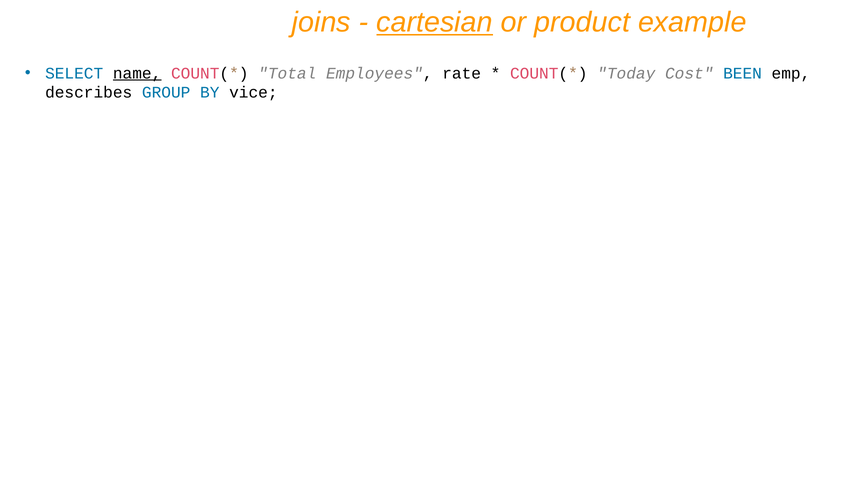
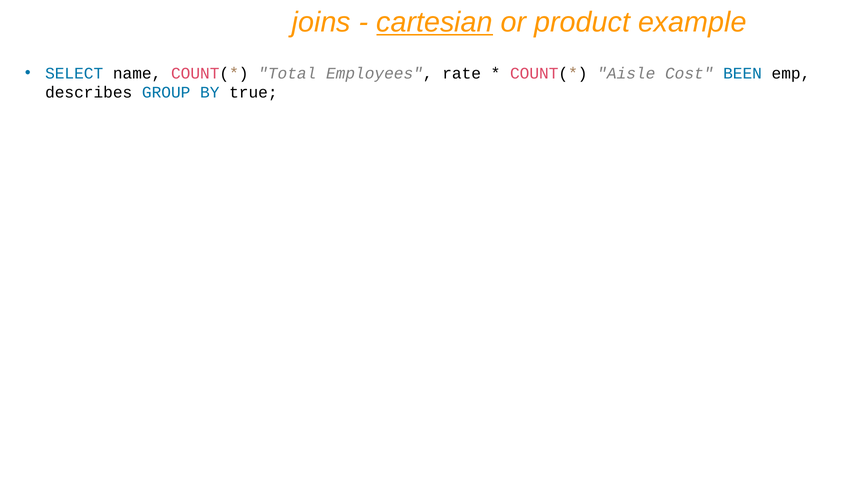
name underline: present -> none
Today: Today -> Aisle
vice: vice -> true
